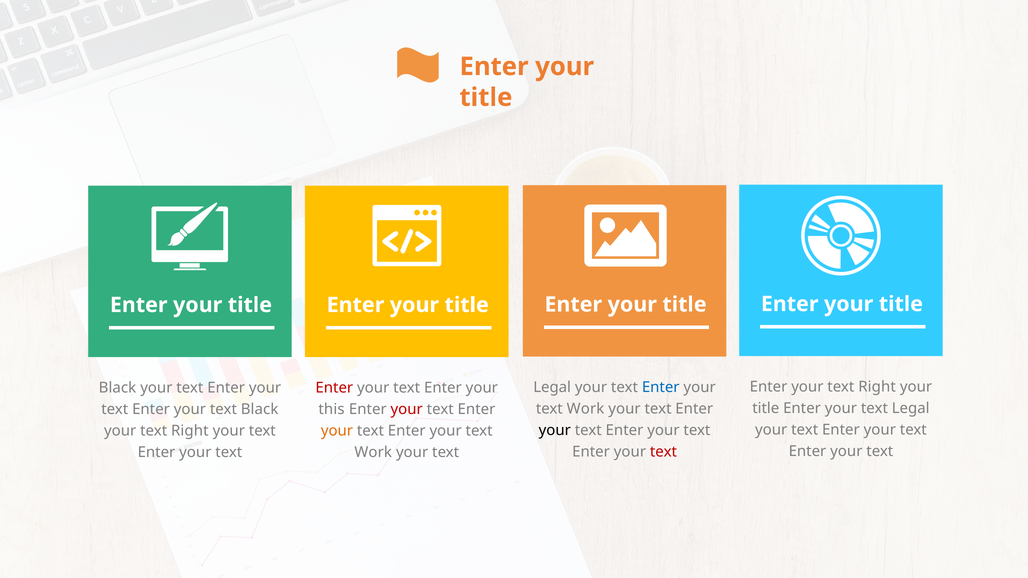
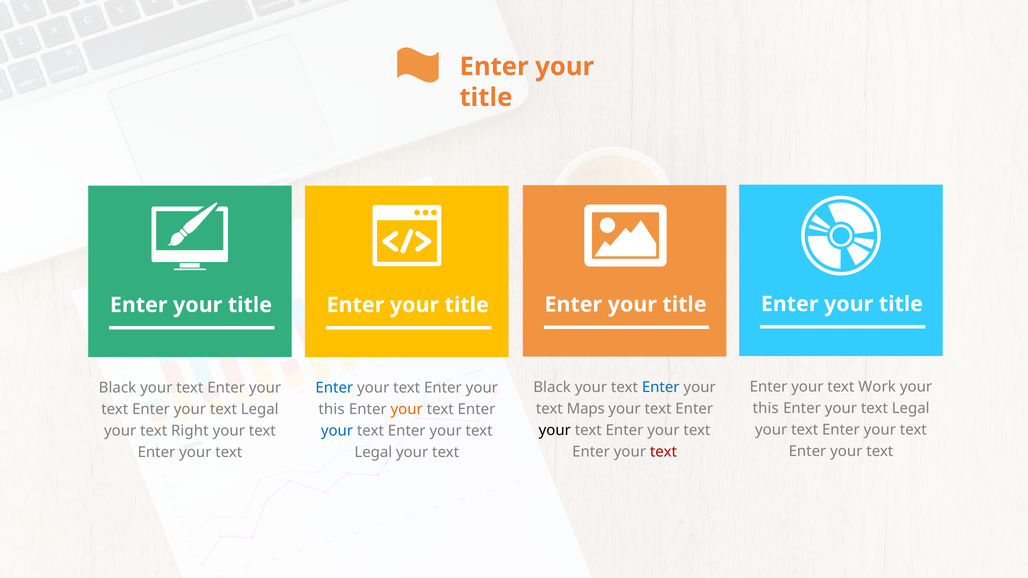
Enter your text Right: Right -> Work
Legal at (552, 387): Legal -> Black
Enter at (334, 388) colour: red -> blue
title at (766, 409): title -> this
Work at (586, 409): Work -> Maps
Black at (260, 410): Black -> Legal
your at (407, 410) colour: red -> orange
your at (337, 431) colour: orange -> blue
Work at (373, 453): Work -> Legal
